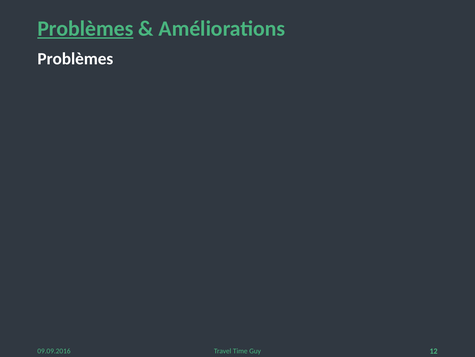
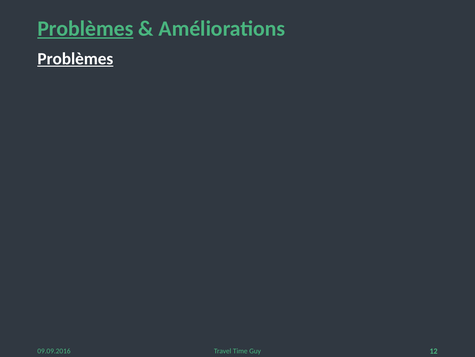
Problèmes at (75, 59) underline: none -> present
